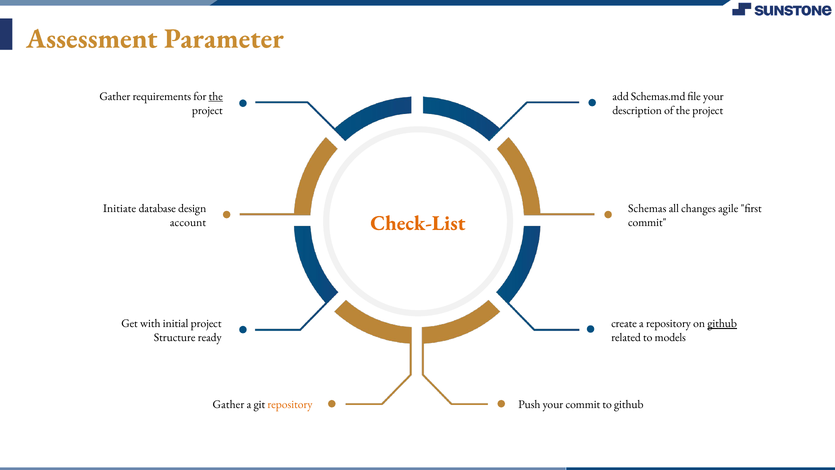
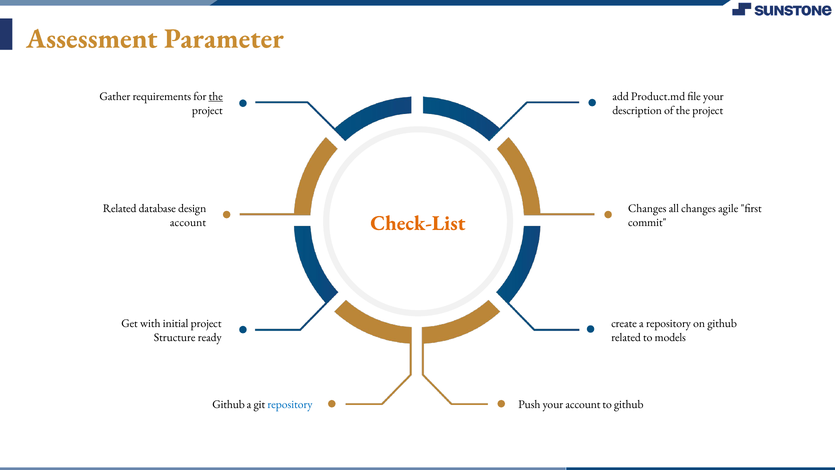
Schemas.md: Schemas.md -> Product.md
Initiate at (120, 208): Initiate -> Related
Schemas at (647, 208): Schemas -> Changes
github at (722, 323) underline: present -> none
Gather at (228, 404): Gather -> Github
repository at (290, 404) colour: orange -> blue
your commit: commit -> account
